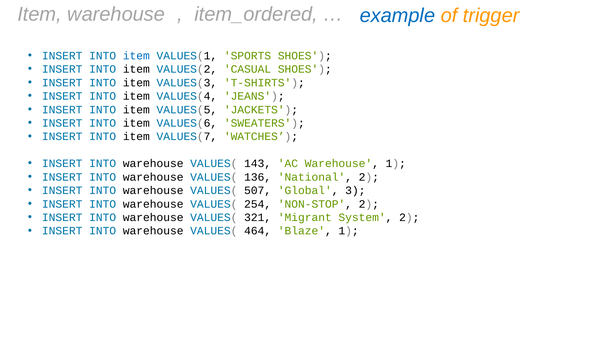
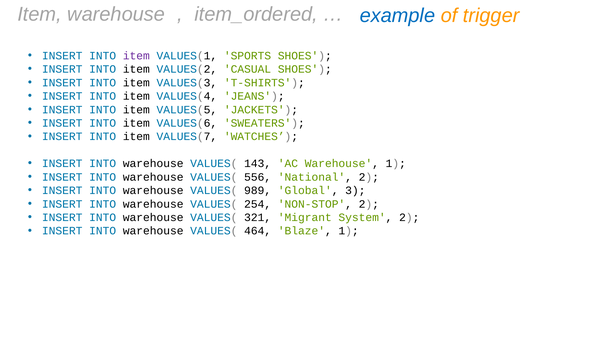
item at (136, 56) colour: blue -> purple
136: 136 -> 556
507: 507 -> 989
